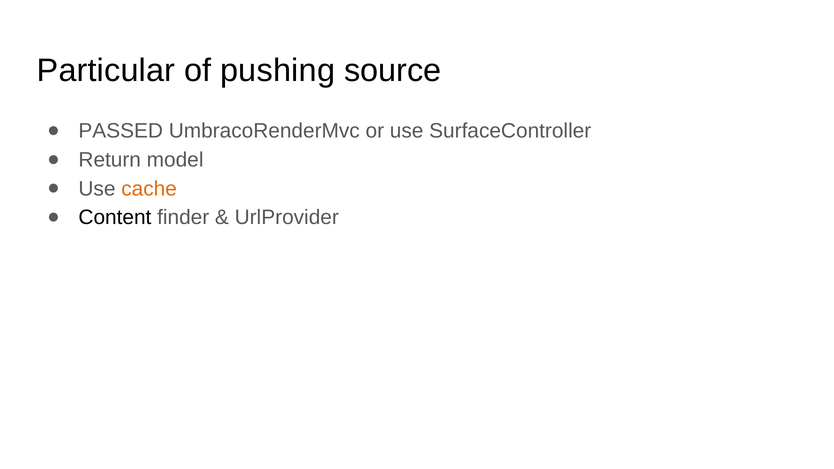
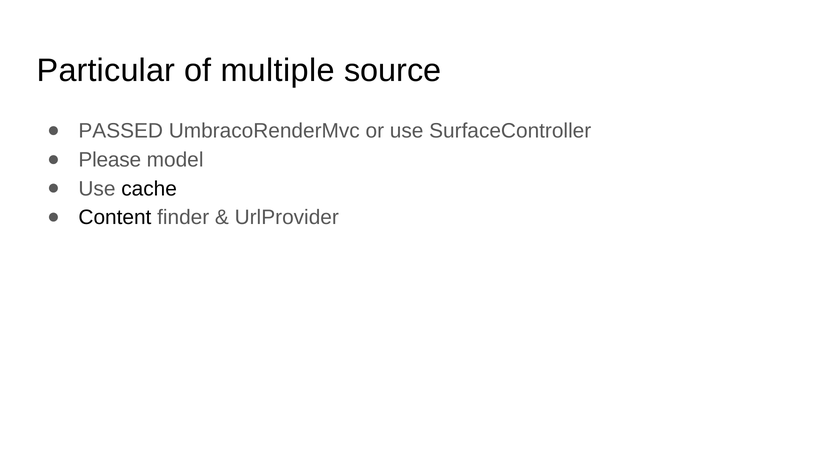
pushing: pushing -> multiple
Return: Return -> Please
cache colour: orange -> black
